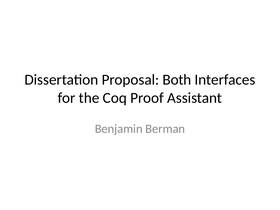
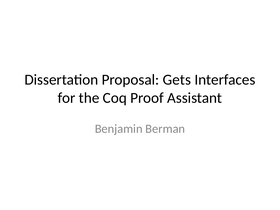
Both: Both -> Gets
